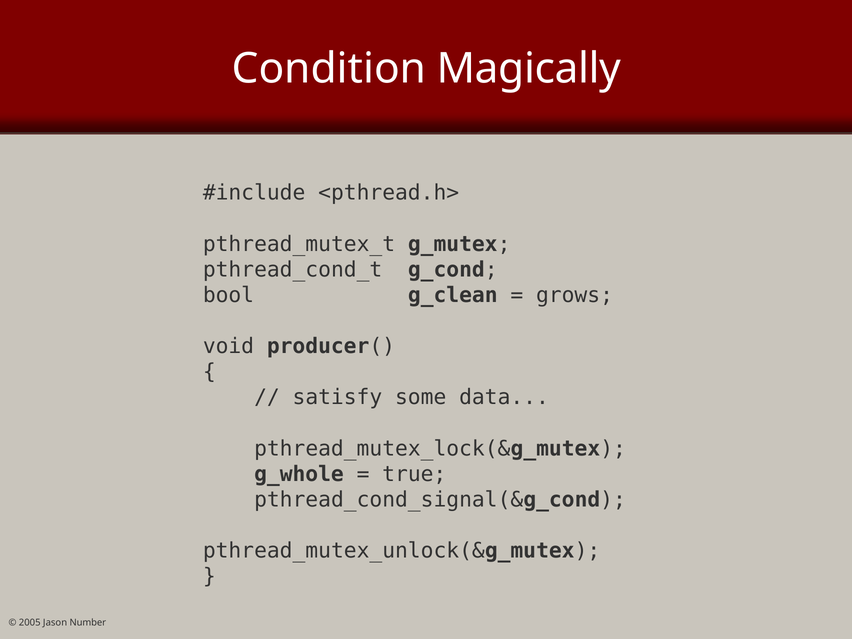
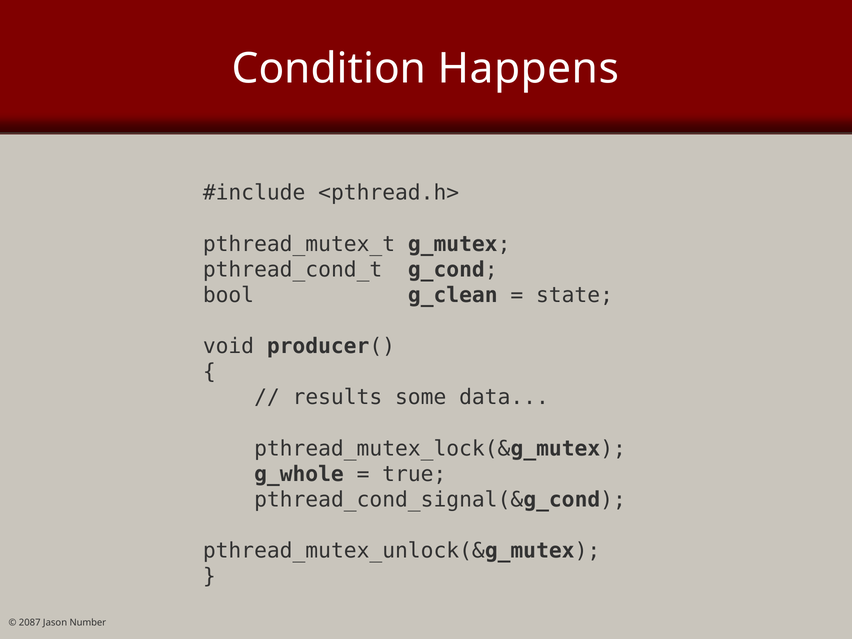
Magically: Magically -> Happens
grows: grows -> state
satisfy: satisfy -> results
2005: 2005 -> 2087
